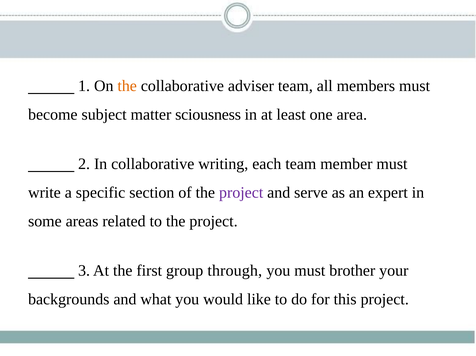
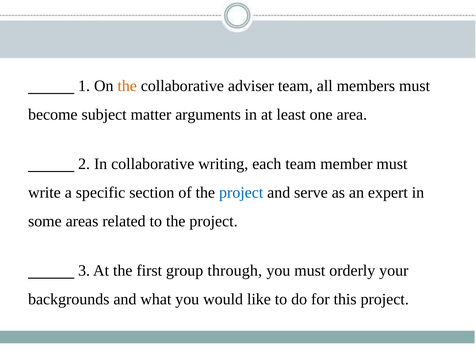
sciousness: sciousness -> arguments
project at (241, 192) colour: purple -> blue
brother: brother -> orderly
